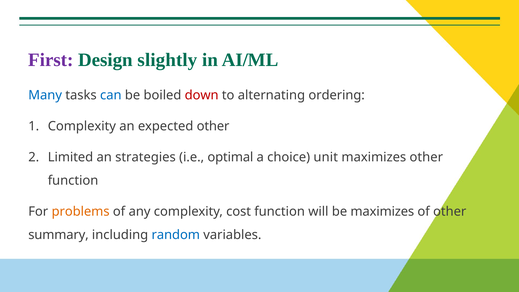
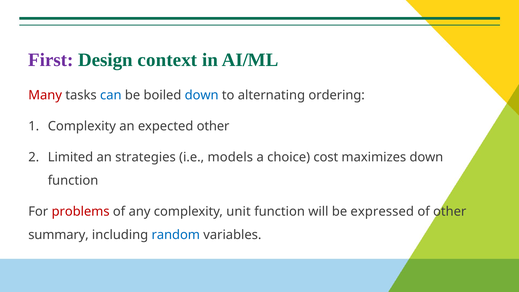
slightly: slightly -> context
Many colour: blue -> red
down at (202, 95) colour: red -> blue
optimal: optimal -> models
unit: unit -> cost
maximizes other: other -> down
problems colour: orange -> red
cost: cost -> unit
be maximizes: maximizes -> expressed
